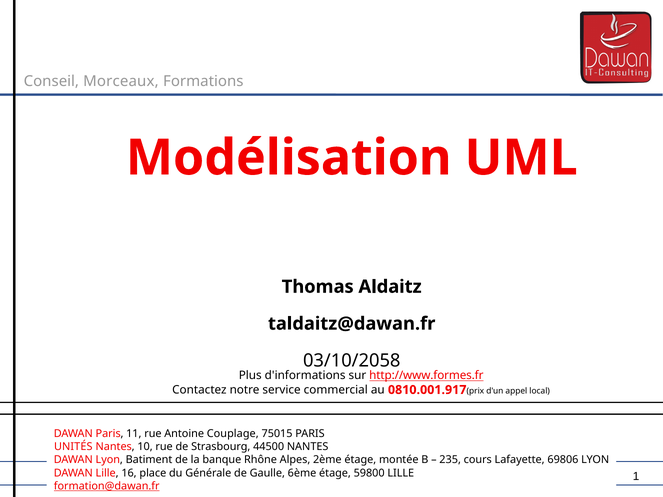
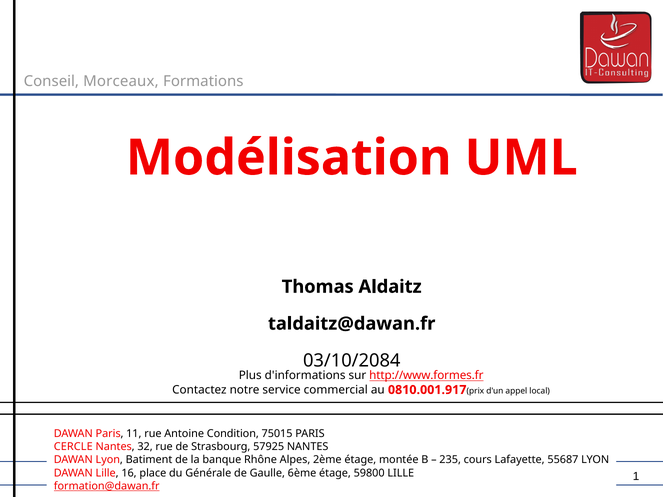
03/10/2058: 03/10/2058 -> 03/10/2084
Couplage: Couplage -> Condition
UNITÉS: UNITÉS -> CERCLE
10: 10 -> 32
44500: 44500 -> 57925
69806: 69806 -> 55687
